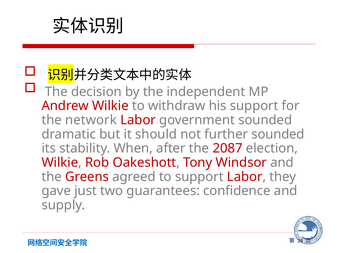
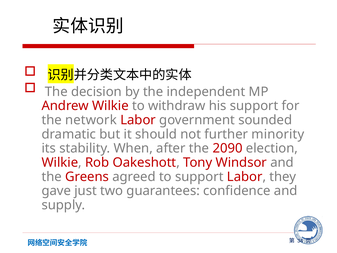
further sounded: sounded -> minority
2087: 2087 -> 2090
